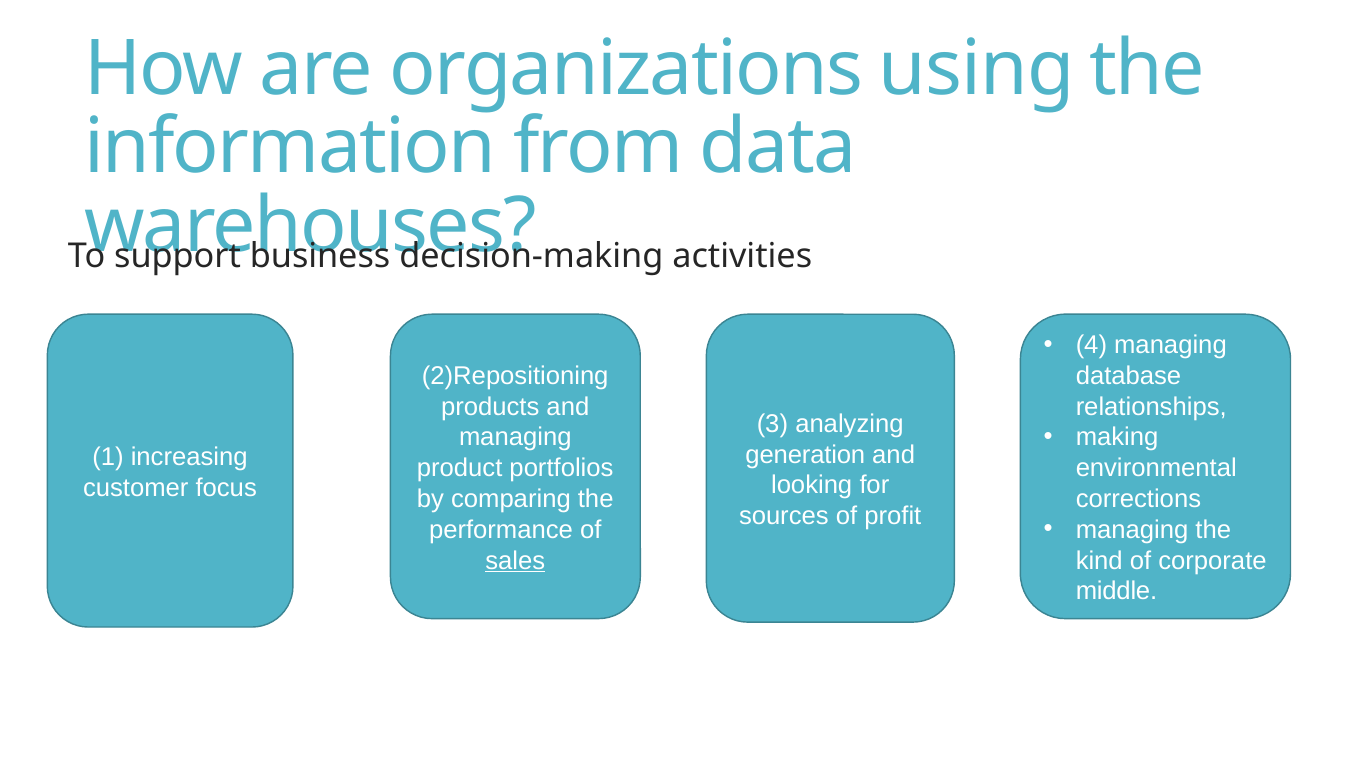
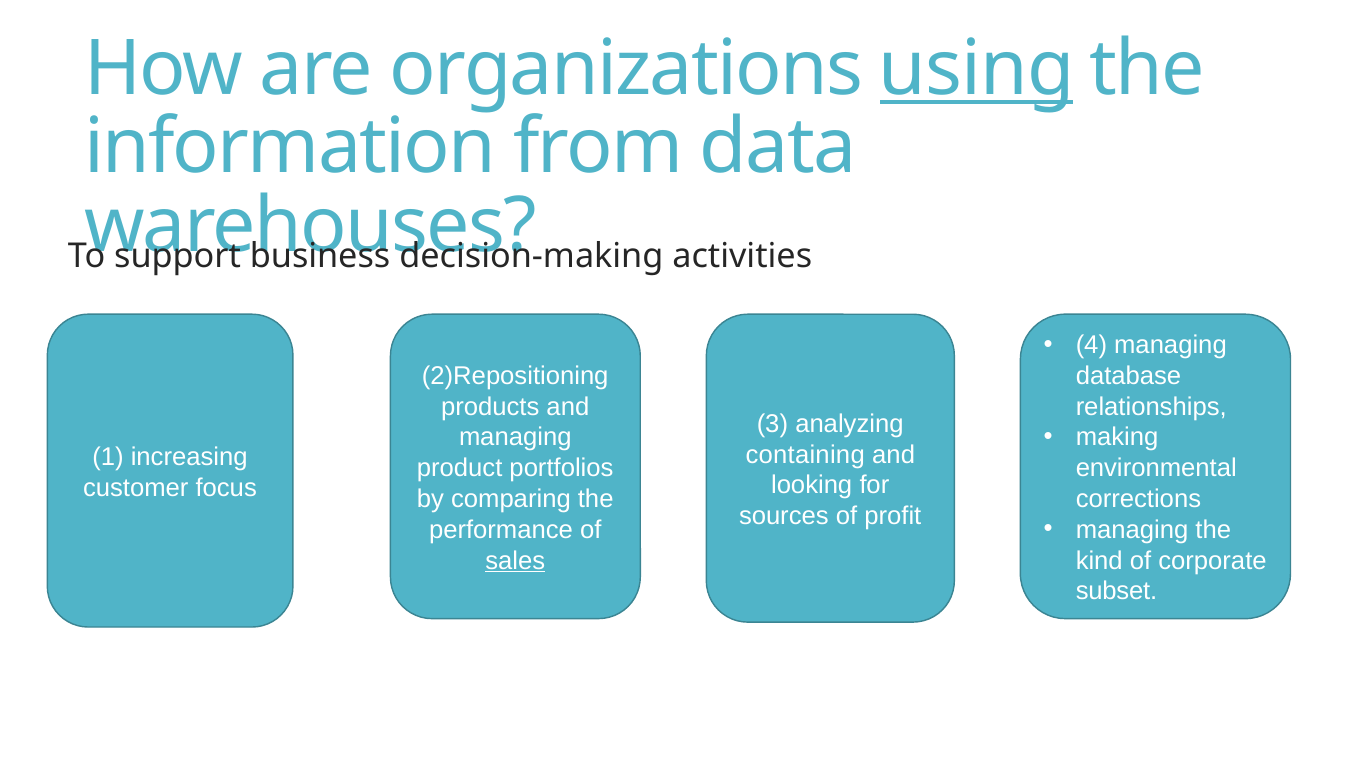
using underline: none -> present
generation: generation -> containing
middle: middle -> subset
